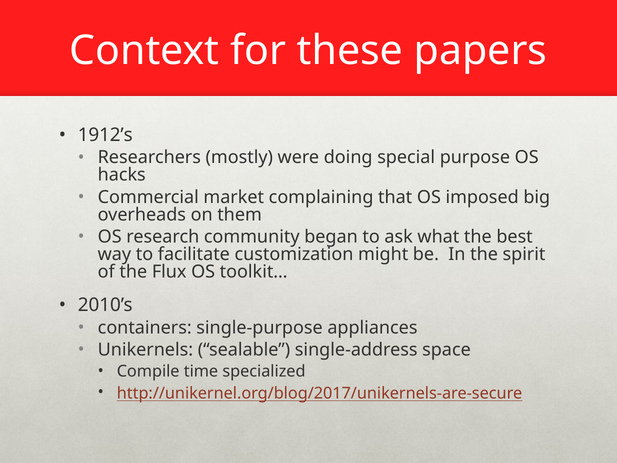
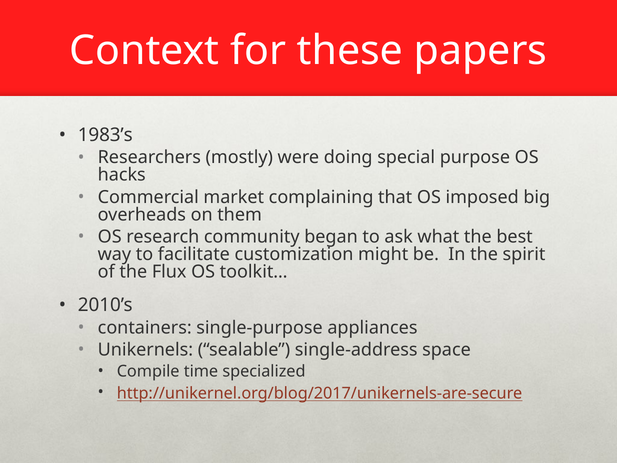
1912’s: 1912’s -> 1983’s
